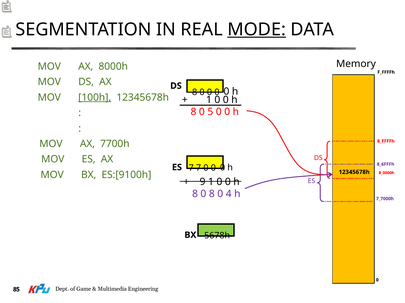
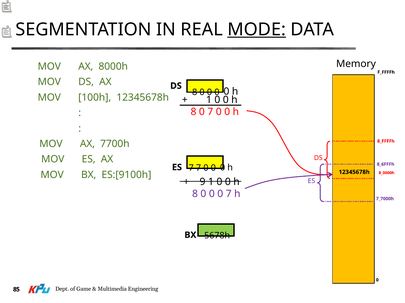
100h underline: present -> none
8 0 5: 5 -> 7
8 at (212, 194): 8 -> 0
4 at (229, 194): 4 -> 7
